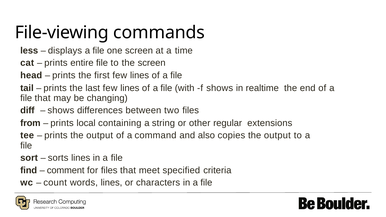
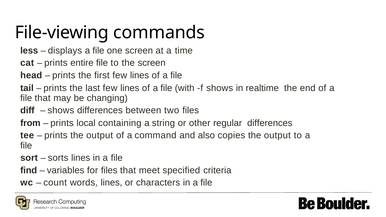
regular extensions: extensions -> differences
comment: comment -> variables
